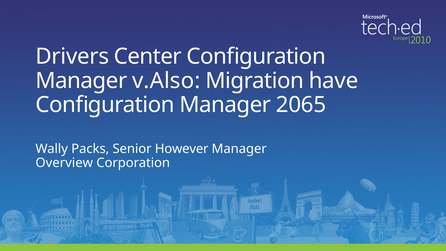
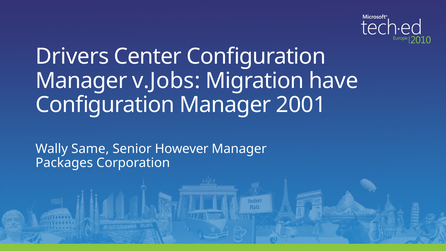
v.Also: v.Also -> v.Jobs
2065: 2065 -> 2001
Packs: Packs -> Same
Overview: Overview -> Packages
